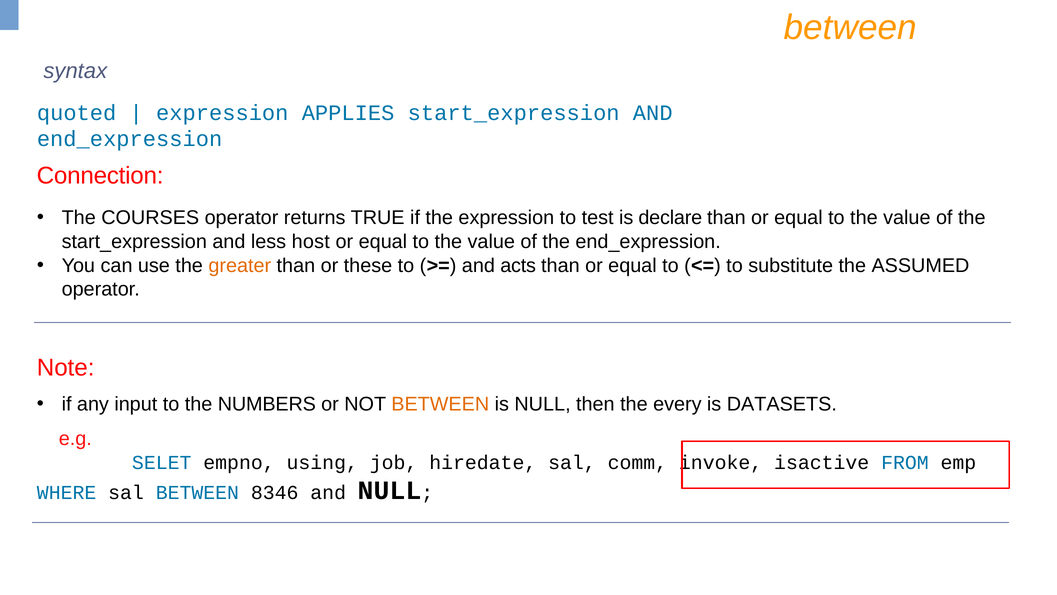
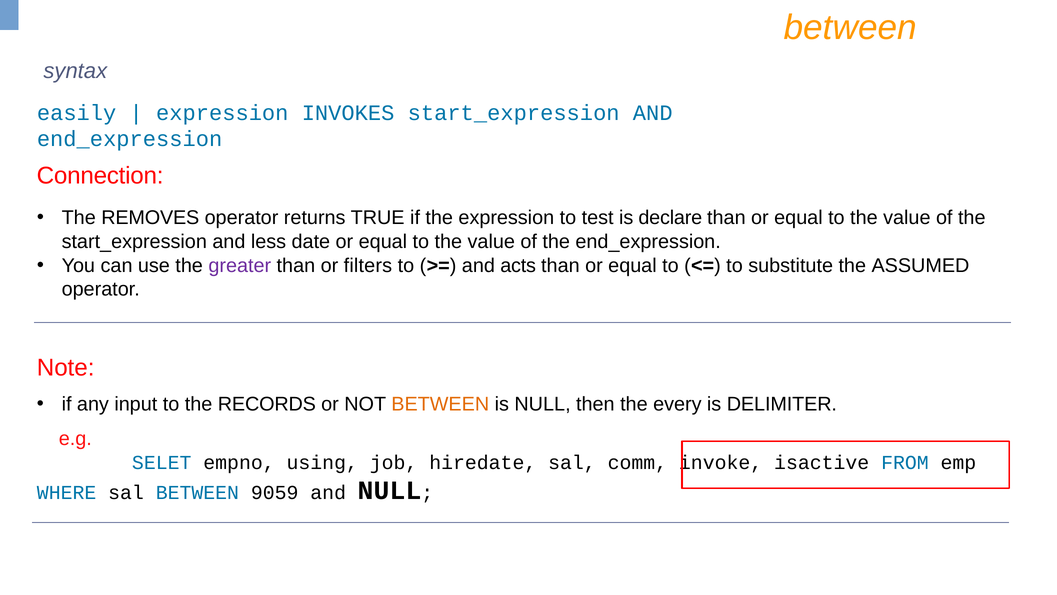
quoted: quoted -> easily
APPLIES: APPLIES -> INVOKES
COURSES: COURSES -> REMOVES
host: host -> date
greater colour: orange -> purple
these: these -> filters
NUMBERS: NUMBERS -> RECORDS
DATASETS: DATASETS -> DELIMITER
8346: 8346 -> 9059
